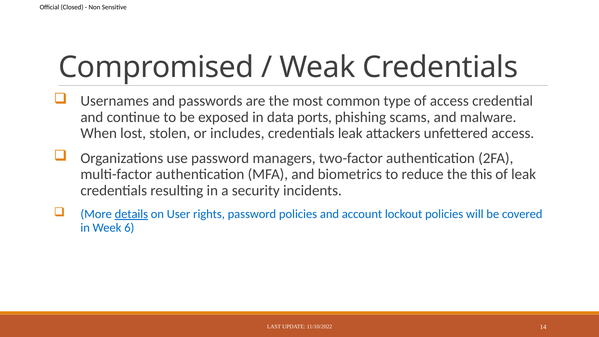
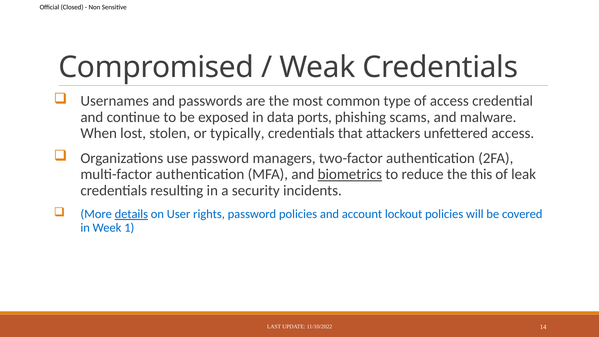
includes: includes -> typically
credentials leak: leak -> that
biometrics underline: none -> present
6: 6 -> 1
